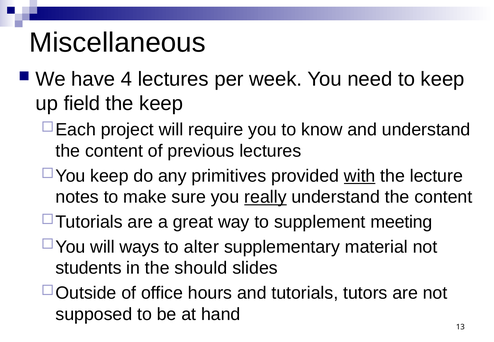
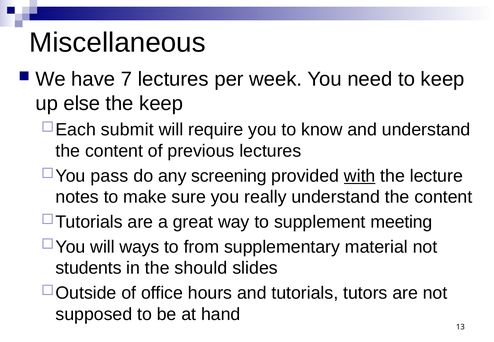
4: 4 -> 7
field: field -> else
project: project -> submit
keep at (109, 176): keep -> pass
primitives: primitives -> screening
really underline: present -> none
alter: alter -> from
